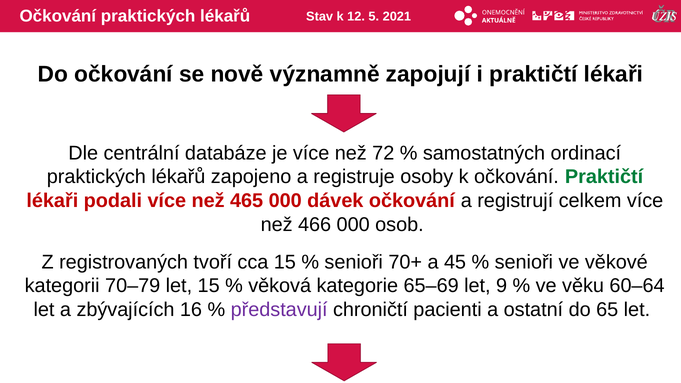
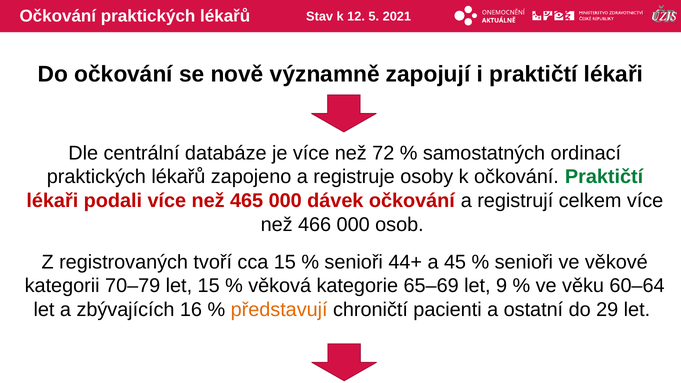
70+: 70+ -> 44+
představují colour: purple -> orange
65: 65 -> 29
